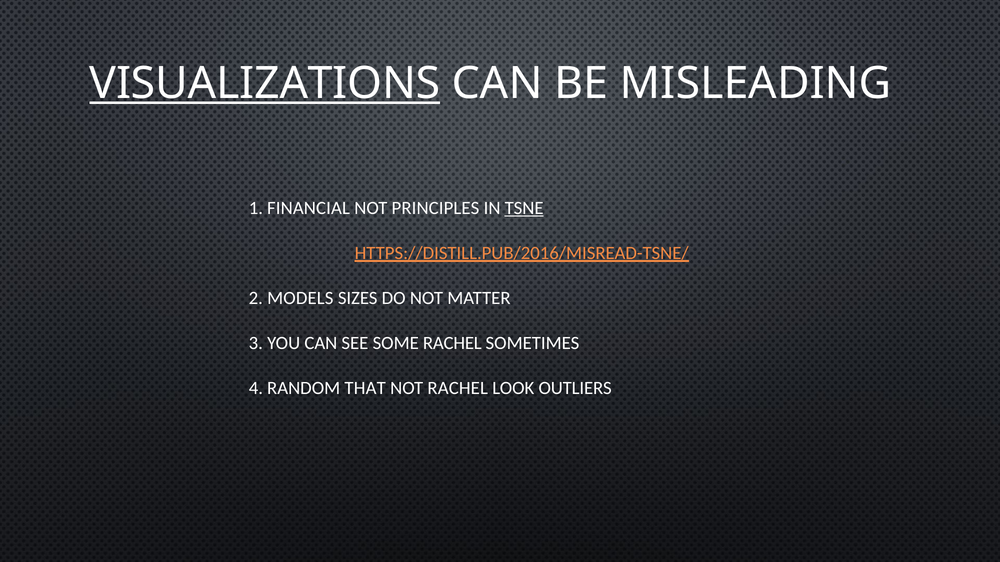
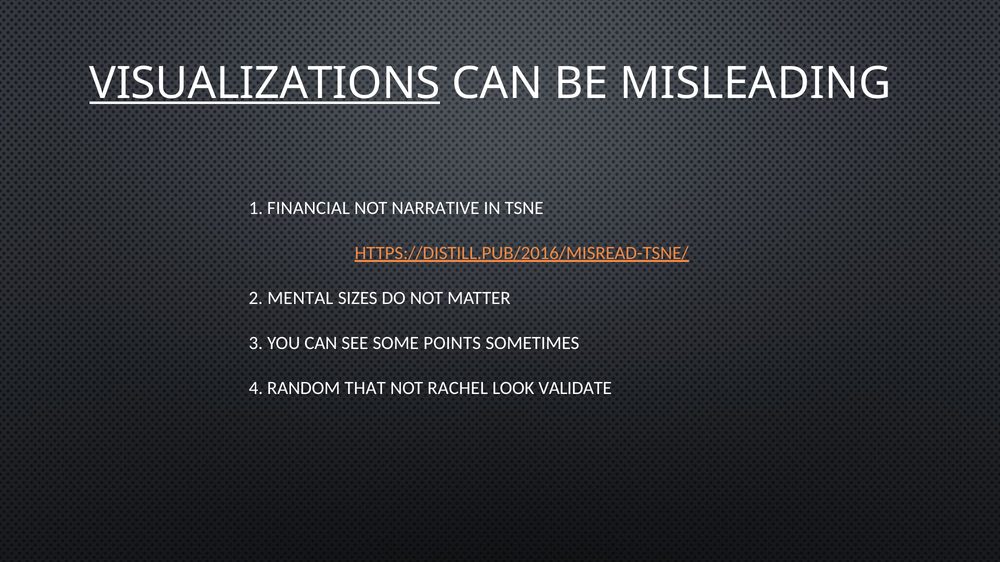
PRINCIPLES: PRINCIPLES -> NARRATIVE
TSNE underline: present -> none
MODELS: MODELS -> MENTAL
SOME RACHEL: RACHEL -> POINTS
OUTLIERS: OUTLIERS -> VALIDATE
